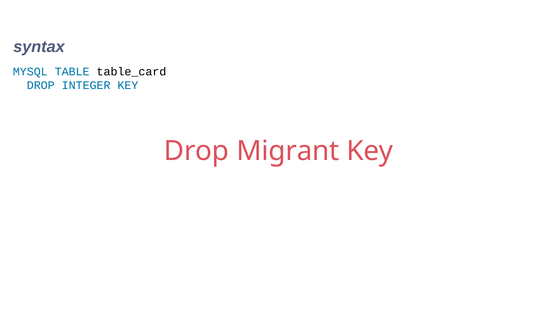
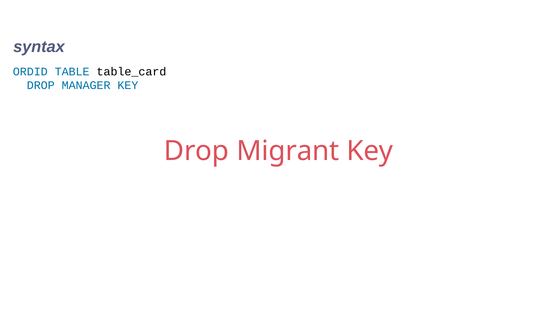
MYSQL: MYSQL -> ORDID
INTEGER: INTEGER -> MANAGER
